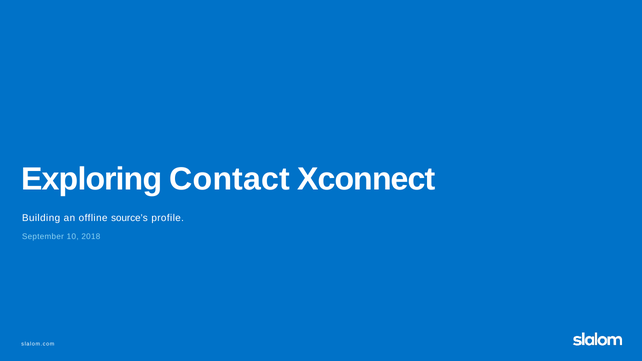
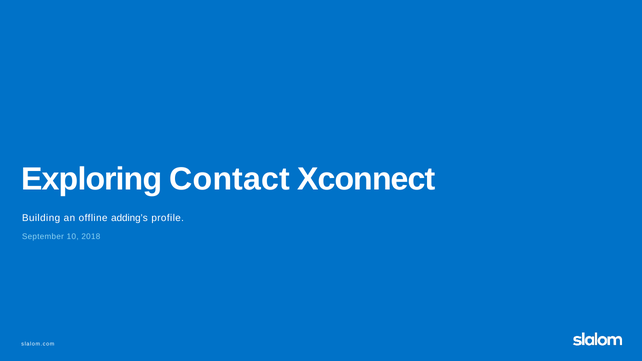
source’s: source’s -> adding’s
